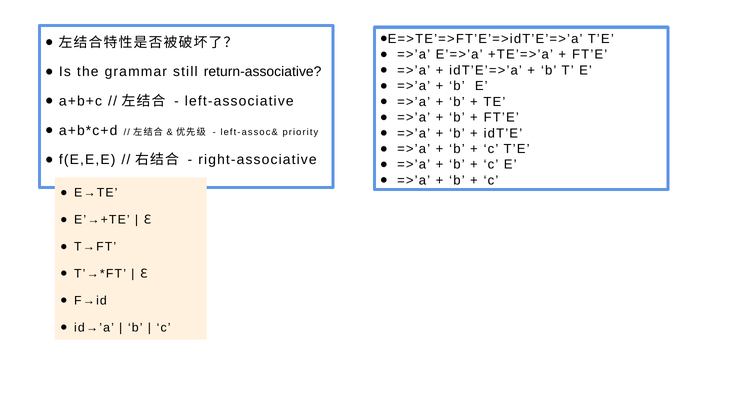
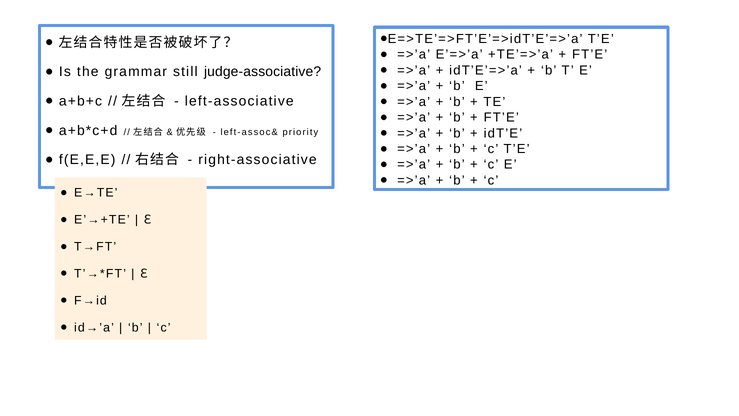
return-associative: return-associative -> judge-associative
